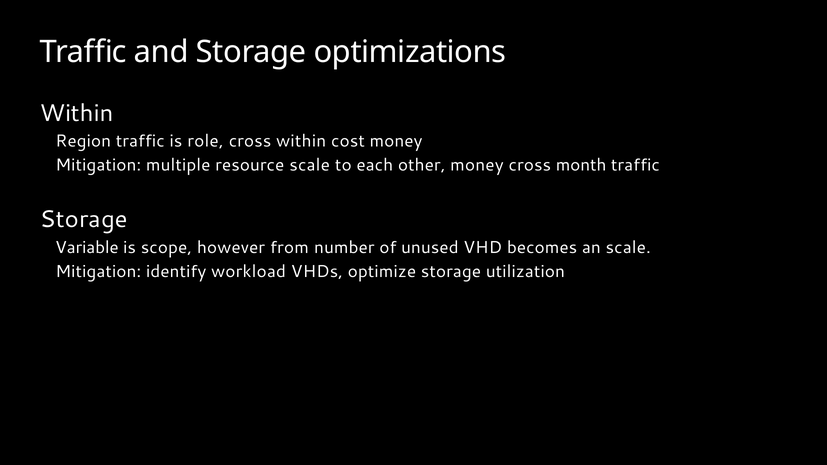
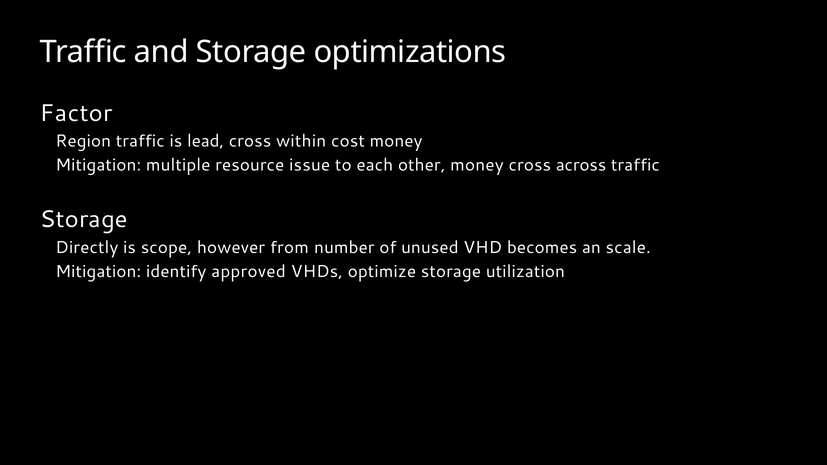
Within at (77, 113): Within -> Factor
role: role -> lead
resource scale: scale -> issue
month: month -> across
Variable: Variable -> Directly
workload: workload -> approved
